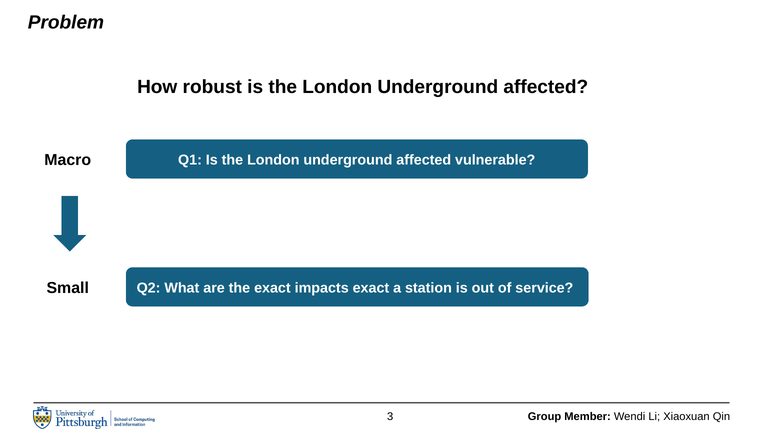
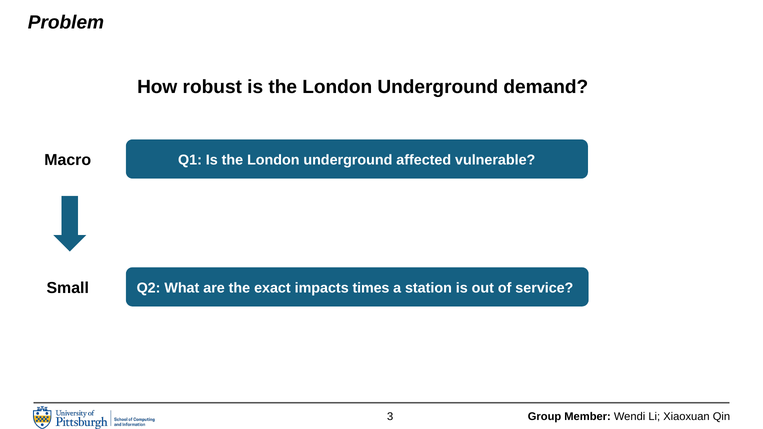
affected at (546, 87): affected -> demand
impacts exact: exact -> times
